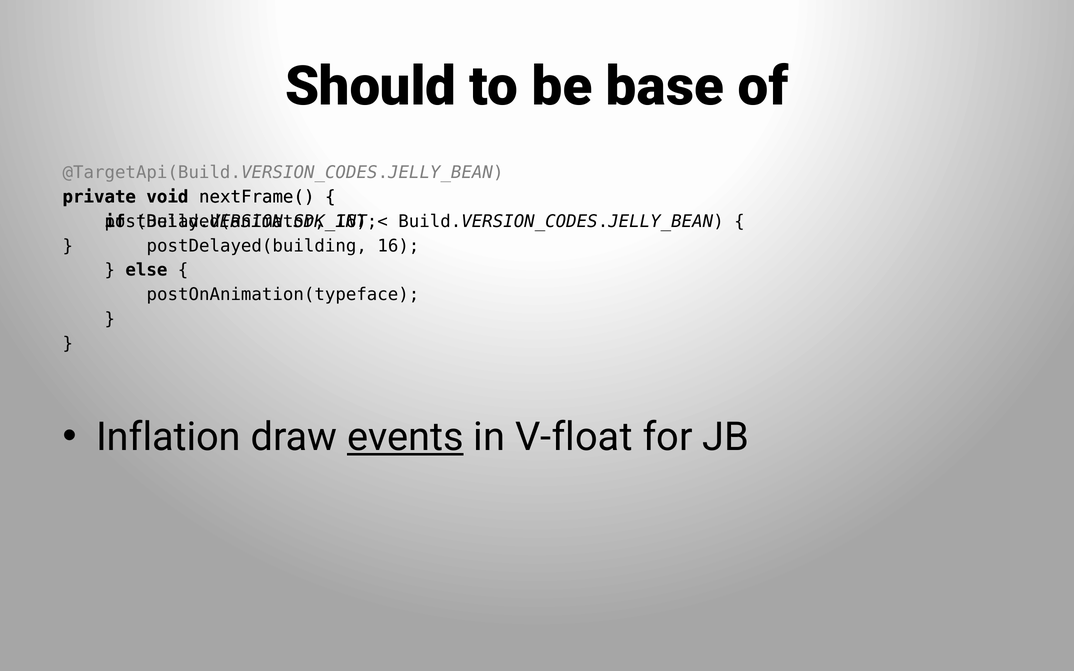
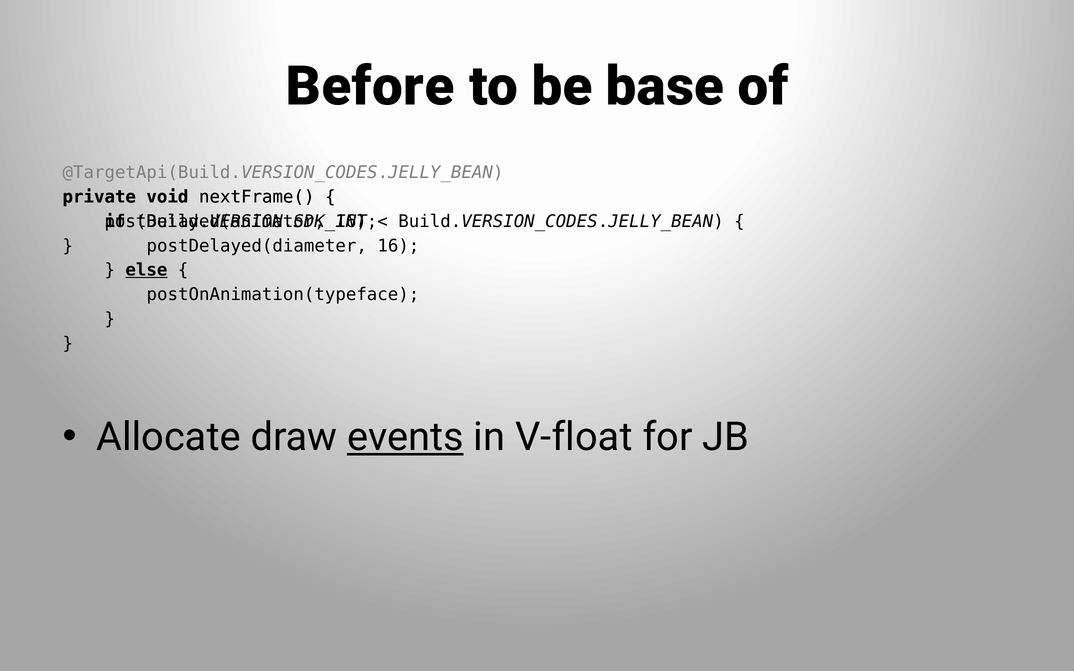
Should: Should -> Before
postDelayed(building: postDelayed(building -> postDelayed(diameter
else underline: none -> present
Inflation: Inflation -> Allocate
